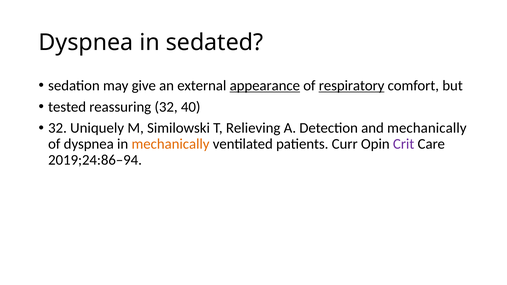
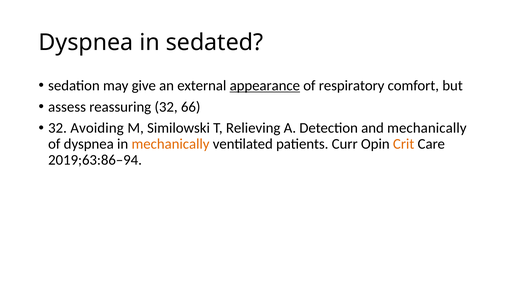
respiratory underline: present -> none
tested: tested -> assess
40: 40 -> 66
Uniquely: Uniquely -> Avoiding
Crit colour: purple -> orange
2019;24:86–94: 2019;24:86–94 -> 2019;63:86–94
